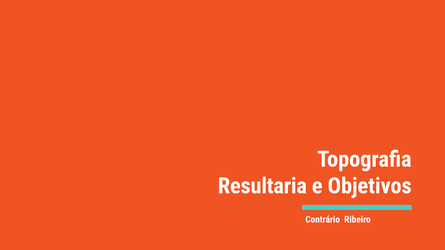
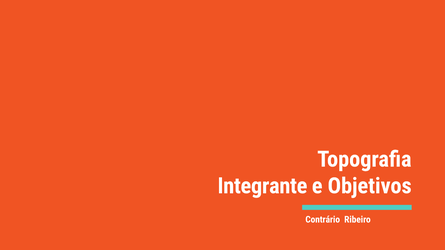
Resultaria: Resultaria -> Integrante
